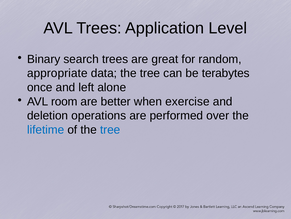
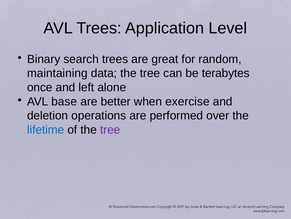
appropriate: appropriate -> maintaining
room: room -> base
tree at (110, 129) colour: blue -> purple
